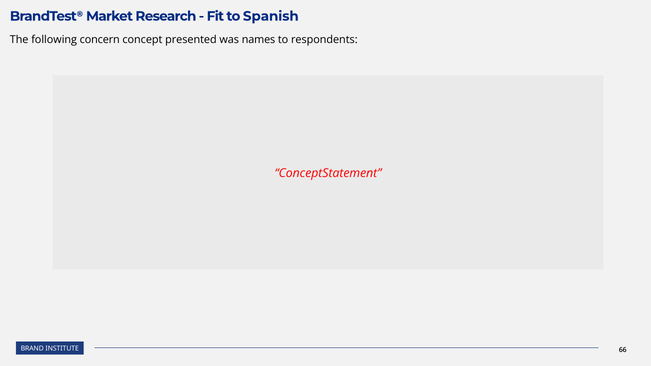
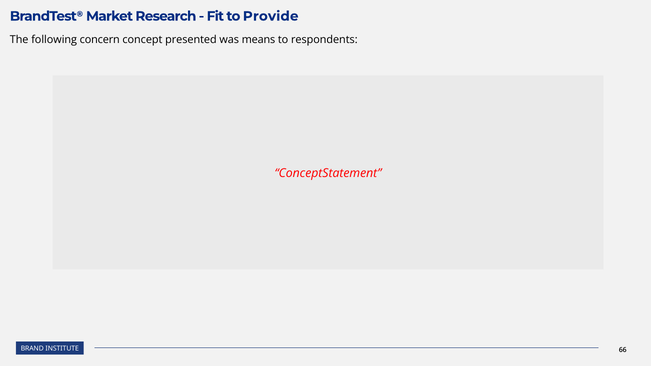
Spanish: Spanish -> Provide
names: names -> means
